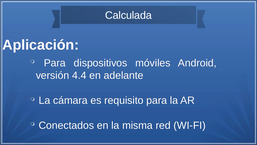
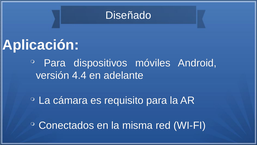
Calculada: Calculada -> Diseñado
